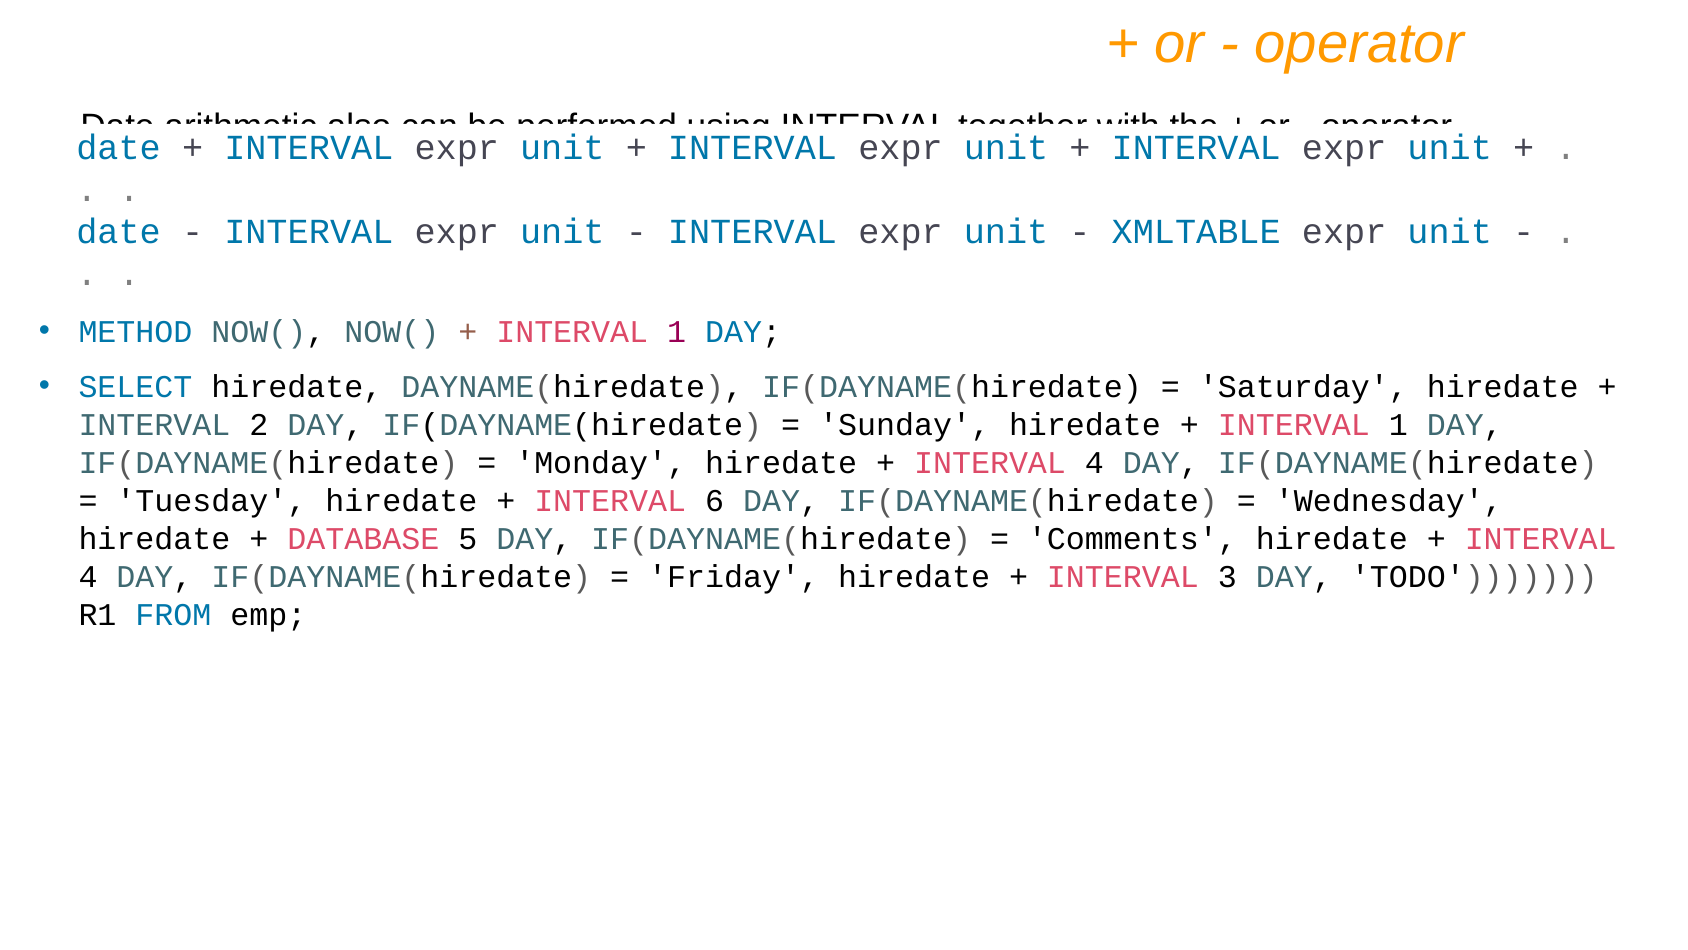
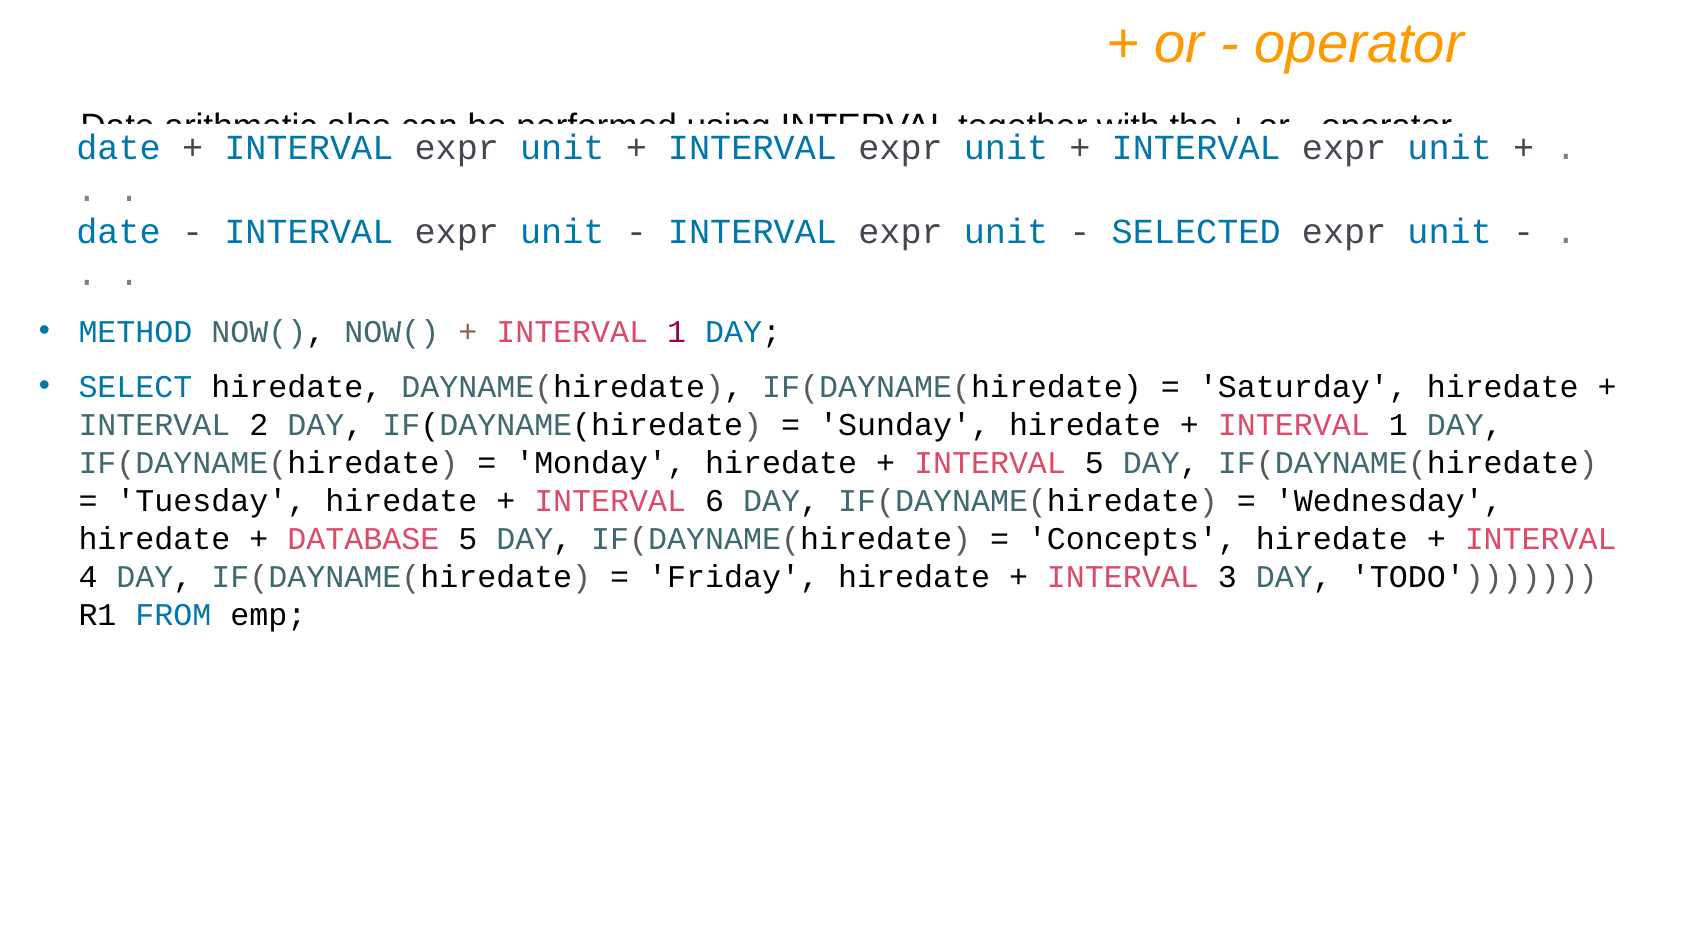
XMLTABLE: XMLTABLE -> SELECTED
4 at (1094, 463): 4 -> 5
Comments: Comments -> Concepts
